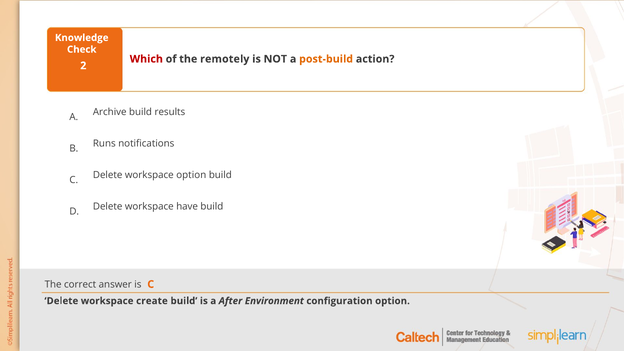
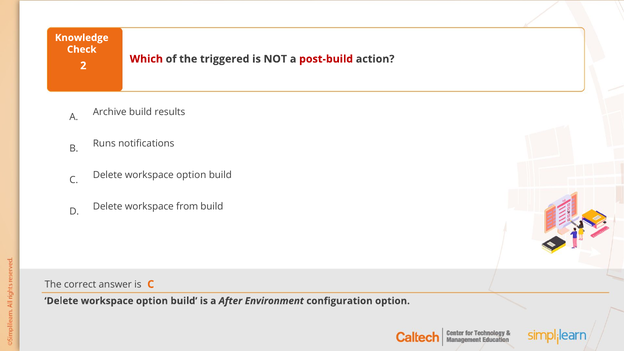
remotely: remotely -> triggered
post-build colour: orange -> red
have: have -> from
create at (152, 301): create -> option
